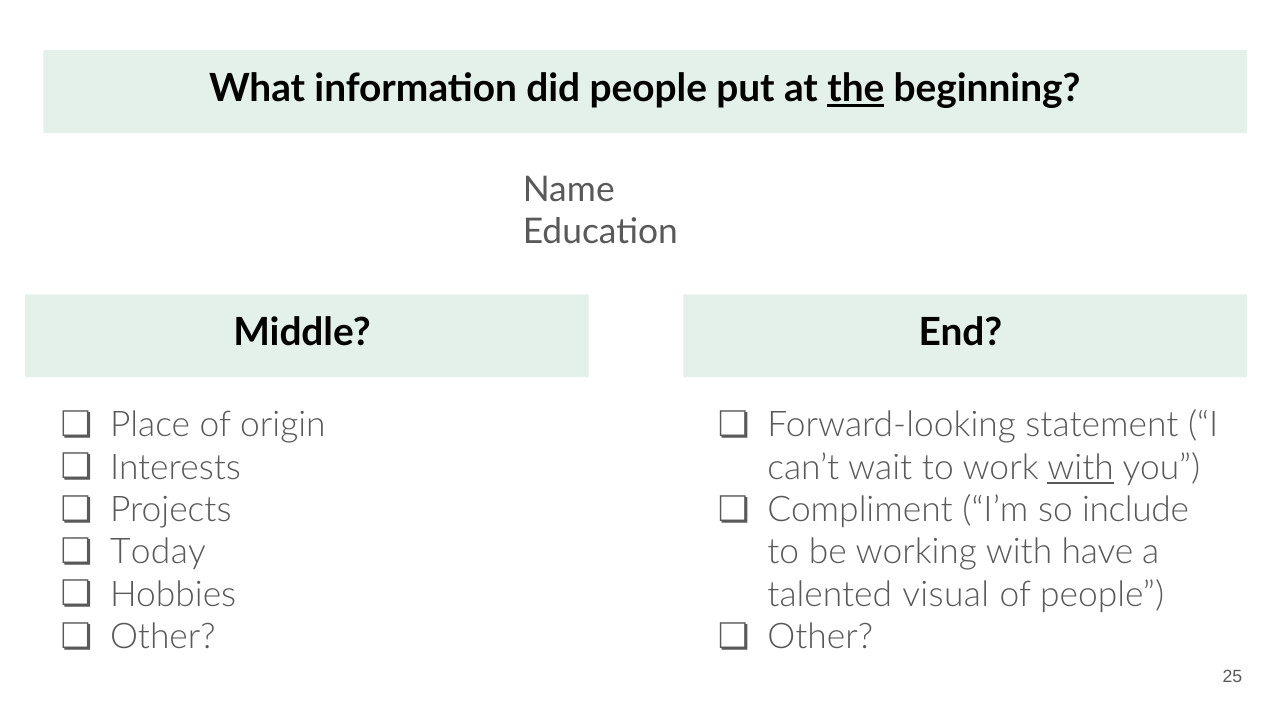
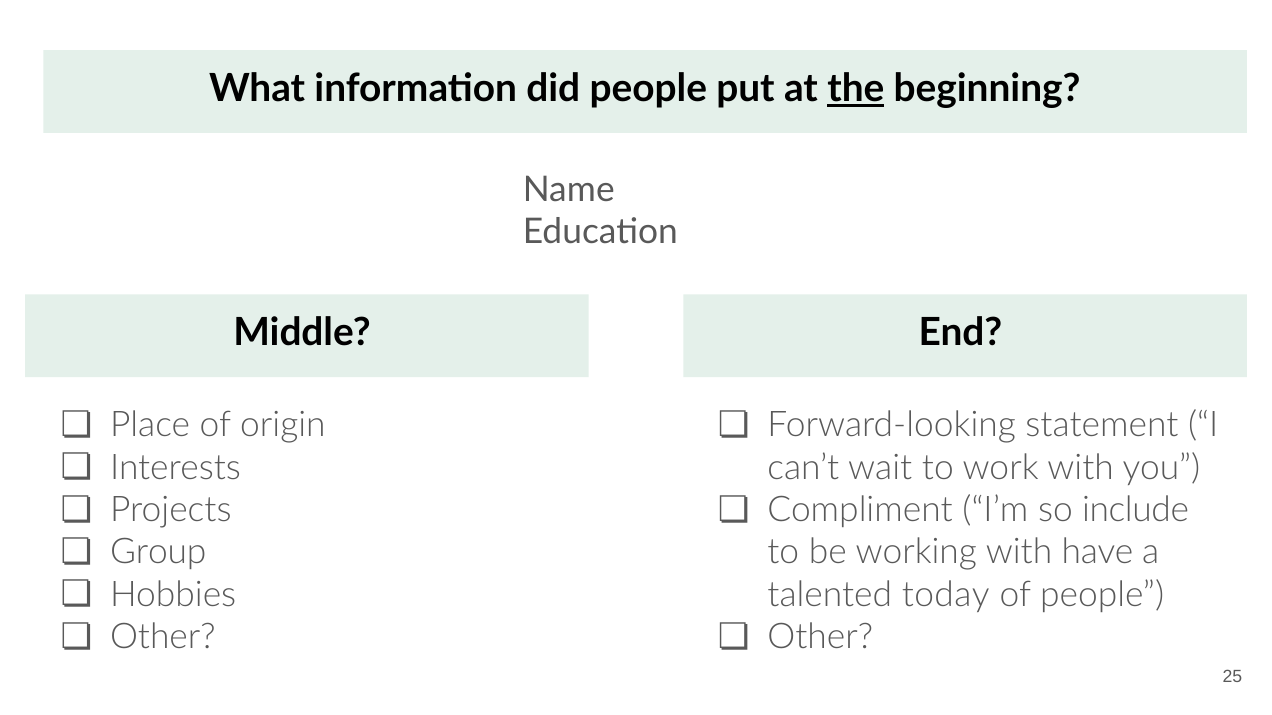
with at (1081, 468) underline: present -> none
Today: Today -> Group
visual: visual -> today
